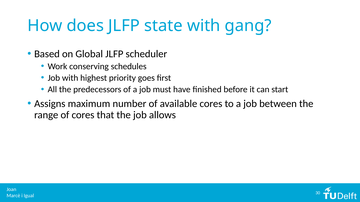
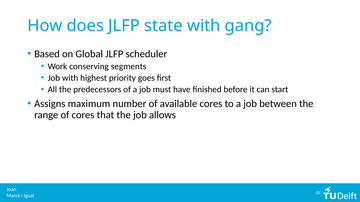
schedules: schedules -> segments
